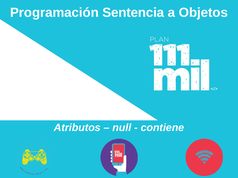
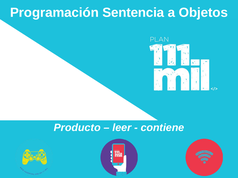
Atributos: Atributos -> Producto
null: null -> leer
